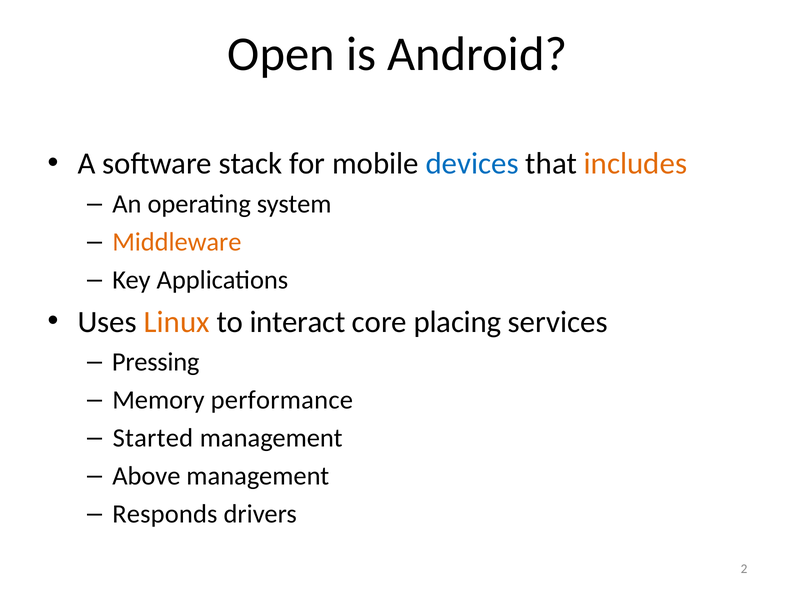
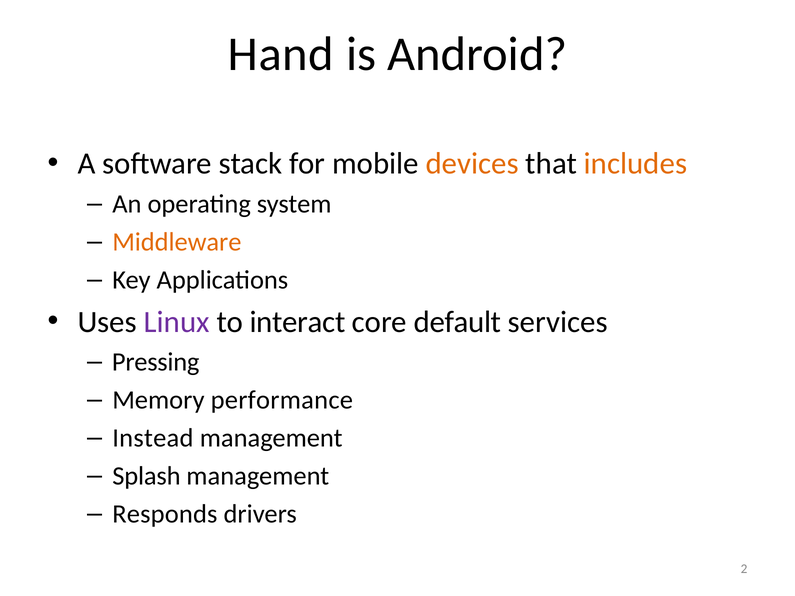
Open: Open -> Hand
devices colour: blue -> orange
Linux colour: orange -> purple
placing: placing -> default
Started: Started -> Instead
Above: Above -> Splash
